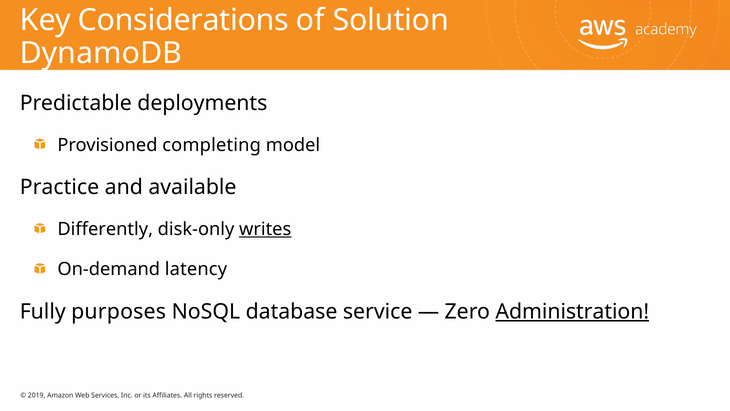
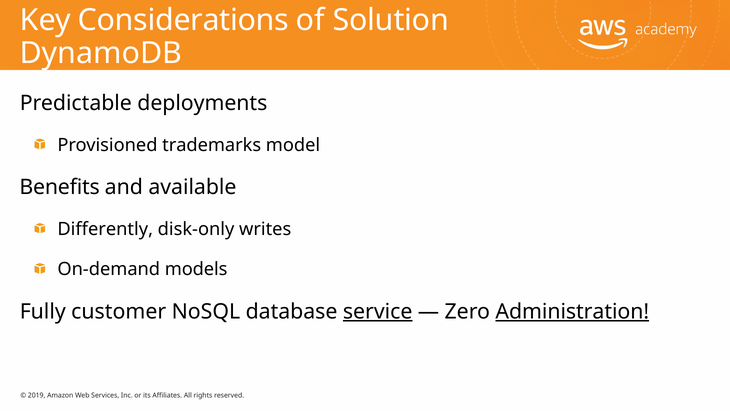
completing: completing -> trademarks
Practice: Practice -> Benefits
writes underline: present -> none
latency: latency -> models
purposes: purposes -> customer
service underline: none -> present
